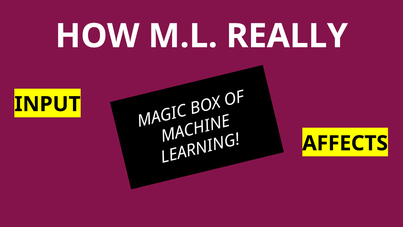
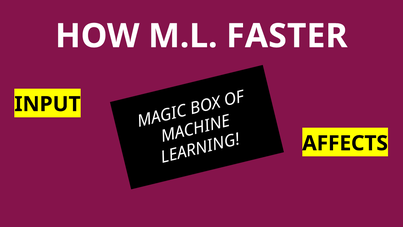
REALLY: REALLY -> FASTER
